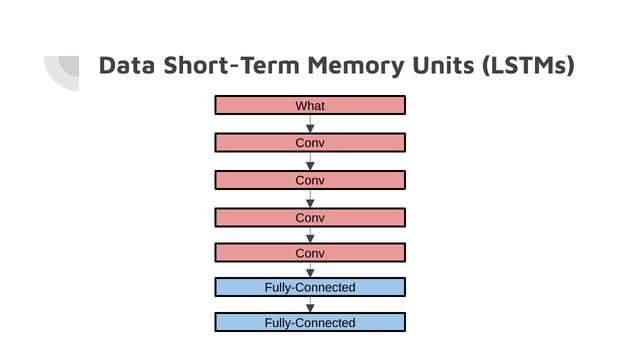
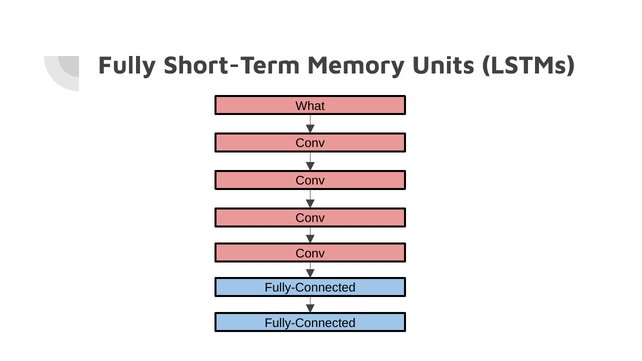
Data: Data -> Fully
